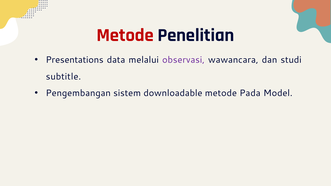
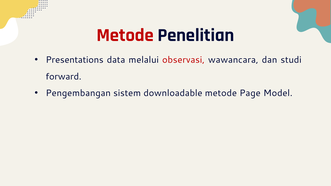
observasi colour: purple -> red
subtitle: subtitle -> forward
Pada: Pada -> Page
